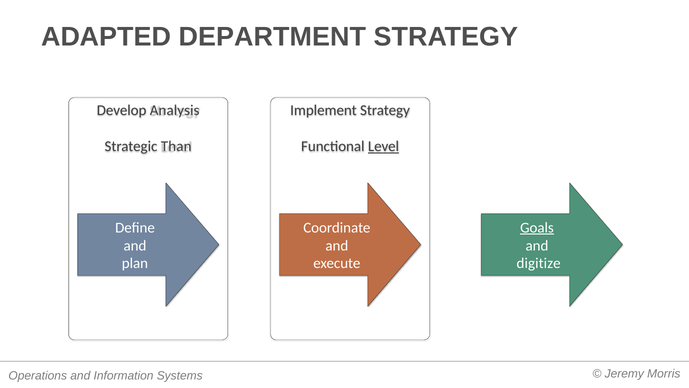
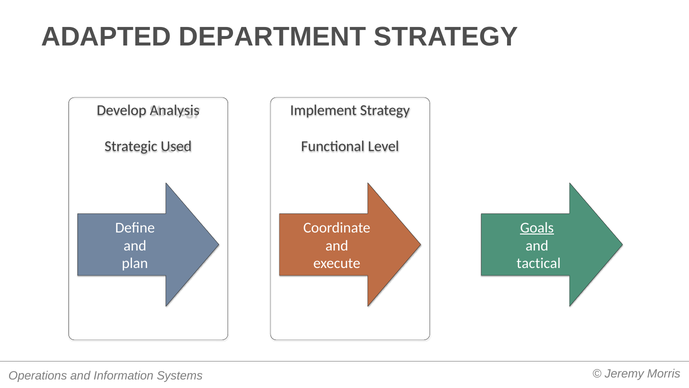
Than: Than -> Used
Level underline: present -> none
digitize: digitize -> tactical
